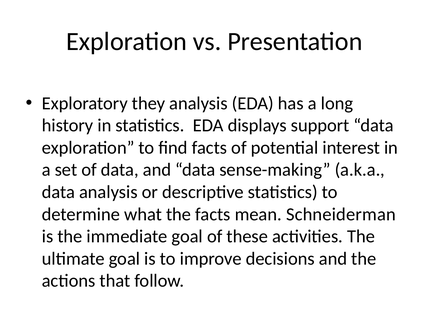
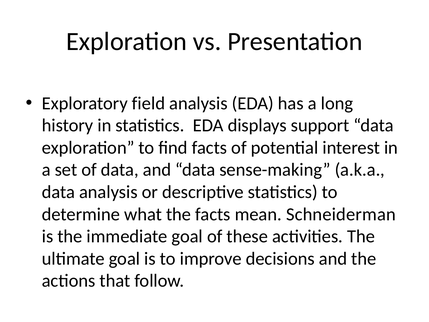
they: they -> field
